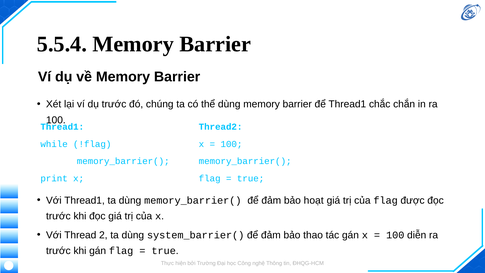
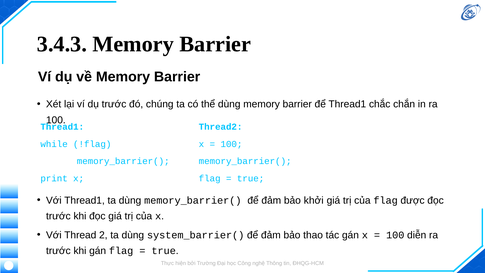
5.5.4: 5.5.4 -> 3.4.3
hoạt: hoạt -> khởi
